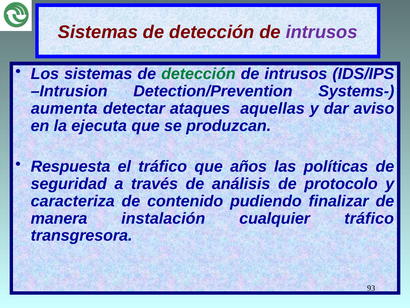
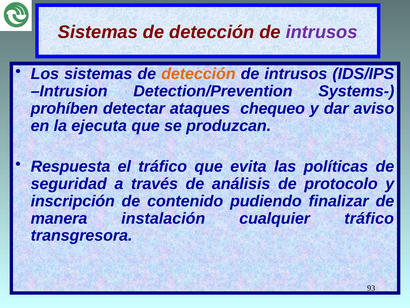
detección at (198, 74) colour: green -> orange
aumenta: aumenta -> prohíben
aquellas: aquellas -> chequeo
años: años -> evita
caracteriza: caracteriza -> inscripción
